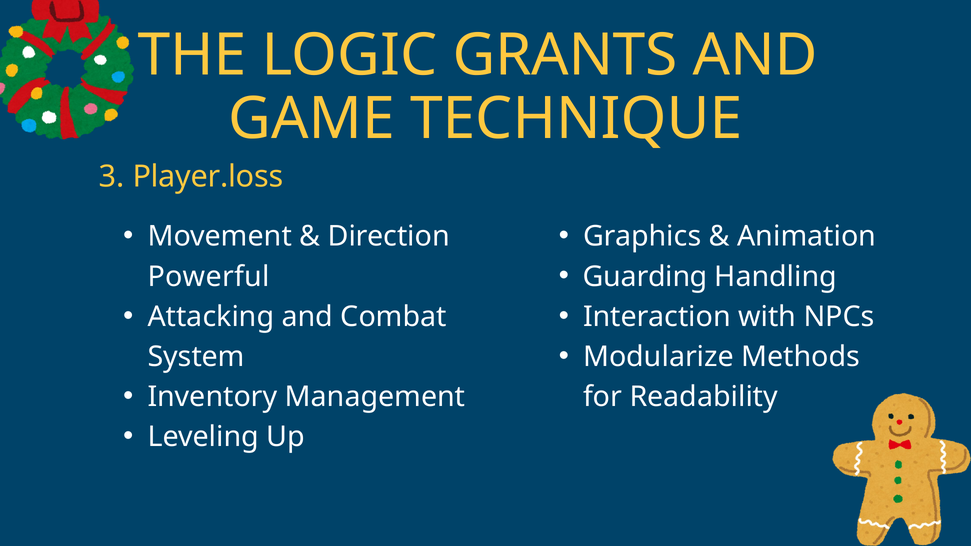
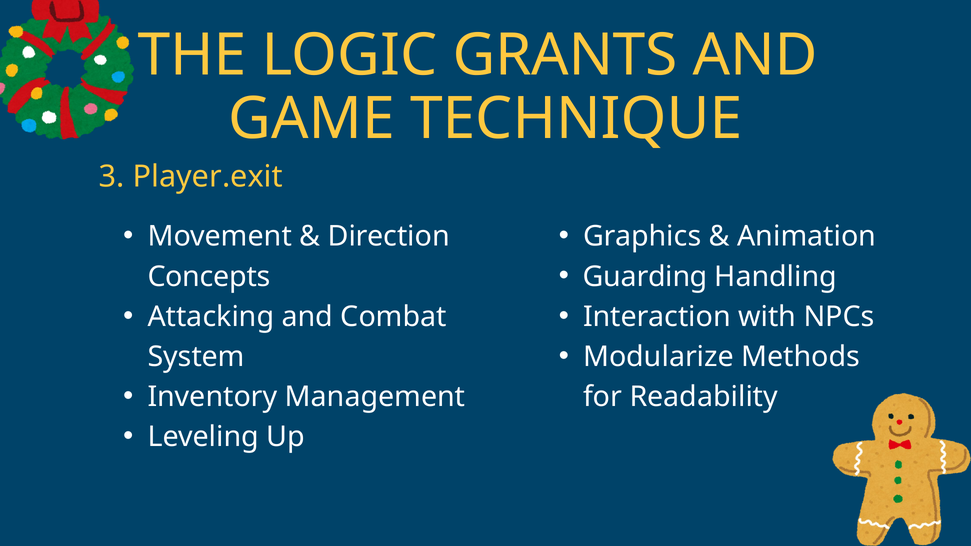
Player.loss: Player.loss -> Player.exit
Powerful: Powerful -> Concepts
